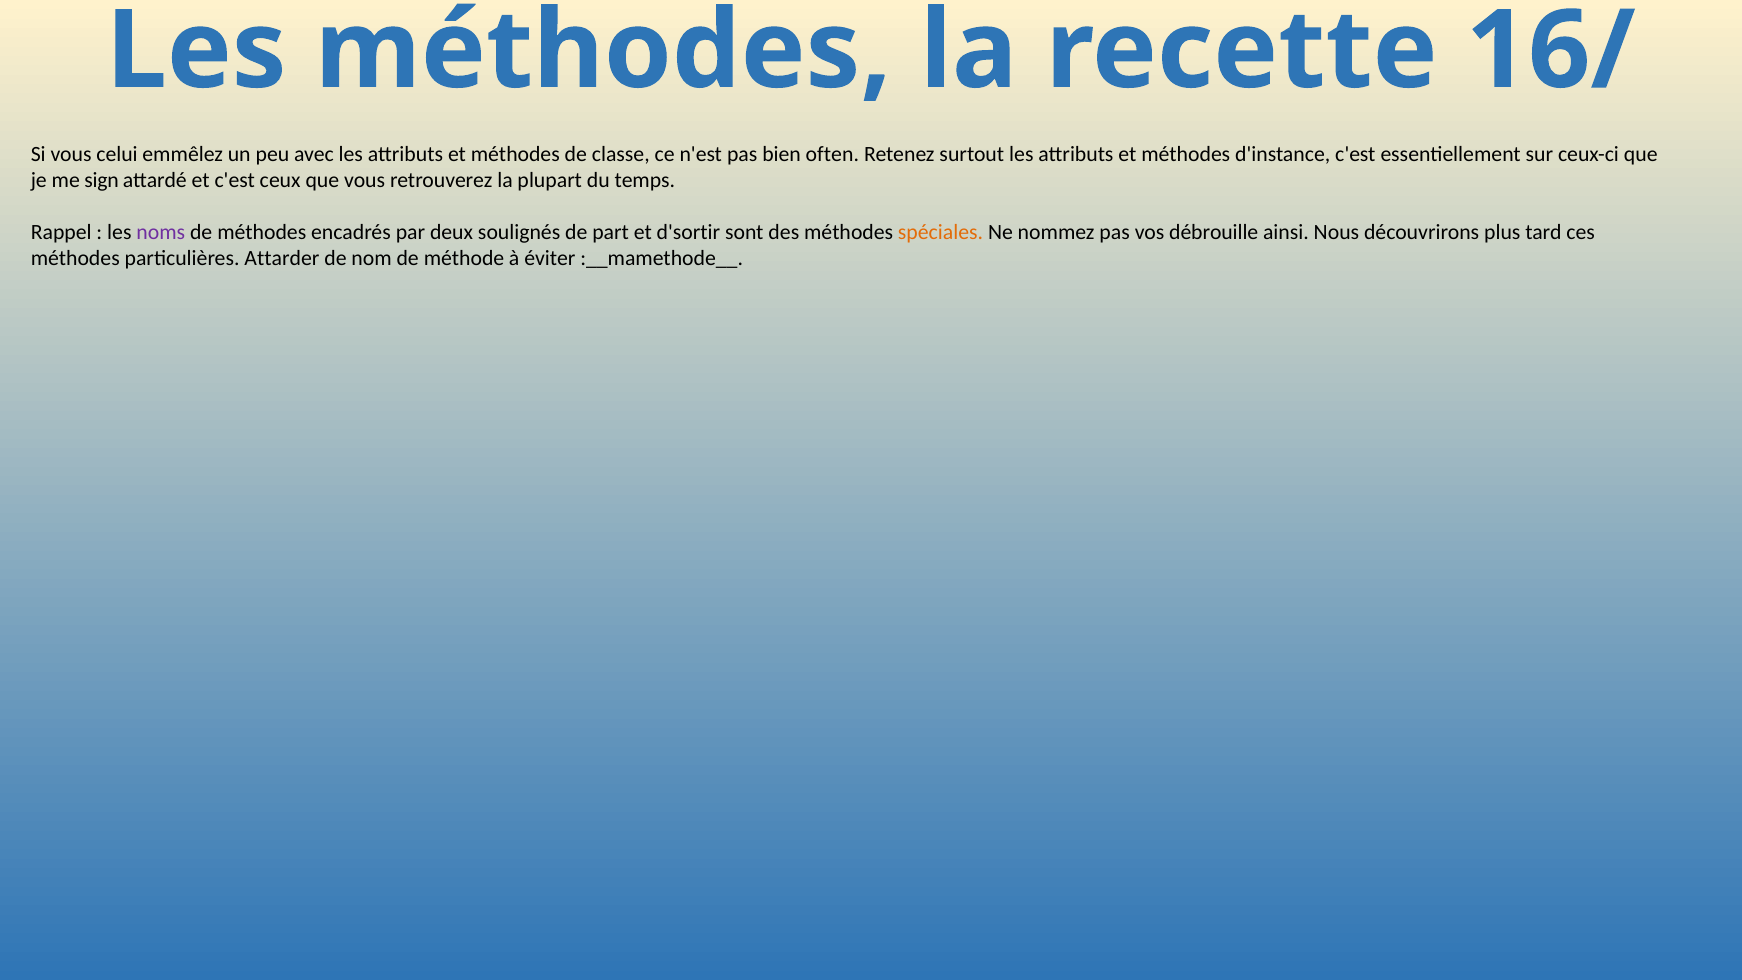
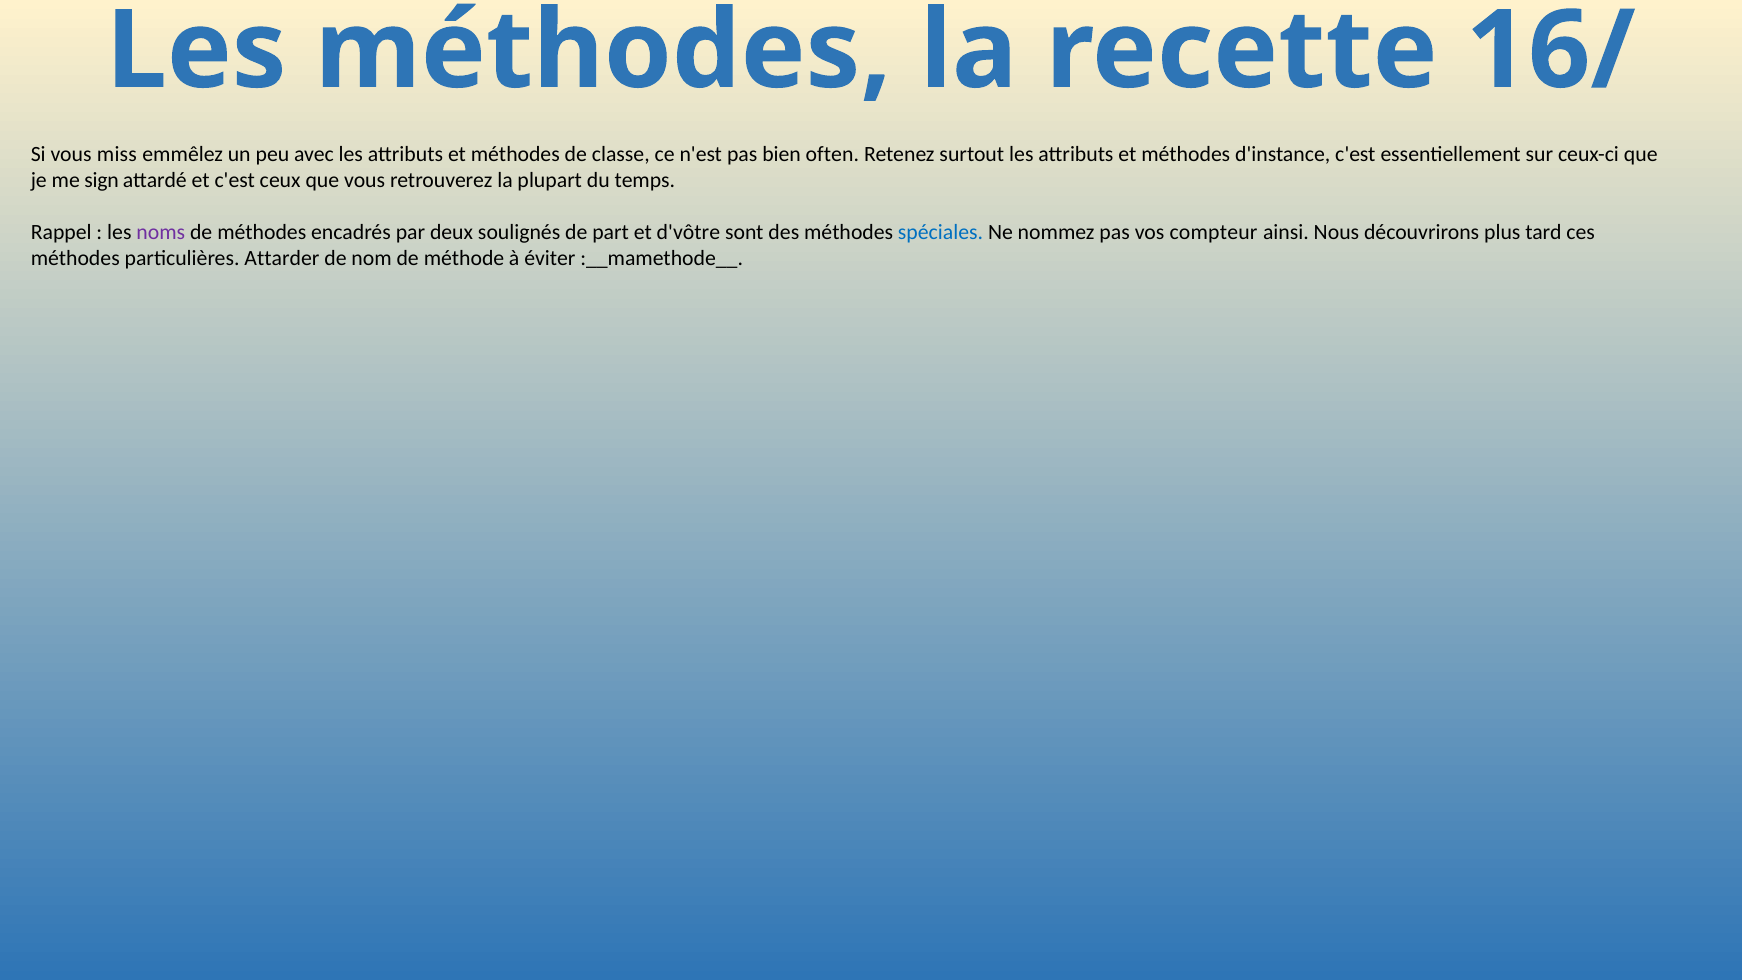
celui: celui -> miss
d'sortir: d'sortir -> d'vôtre
spéciales colour: orange -> blue
débrouille: débrouille -> compteur
